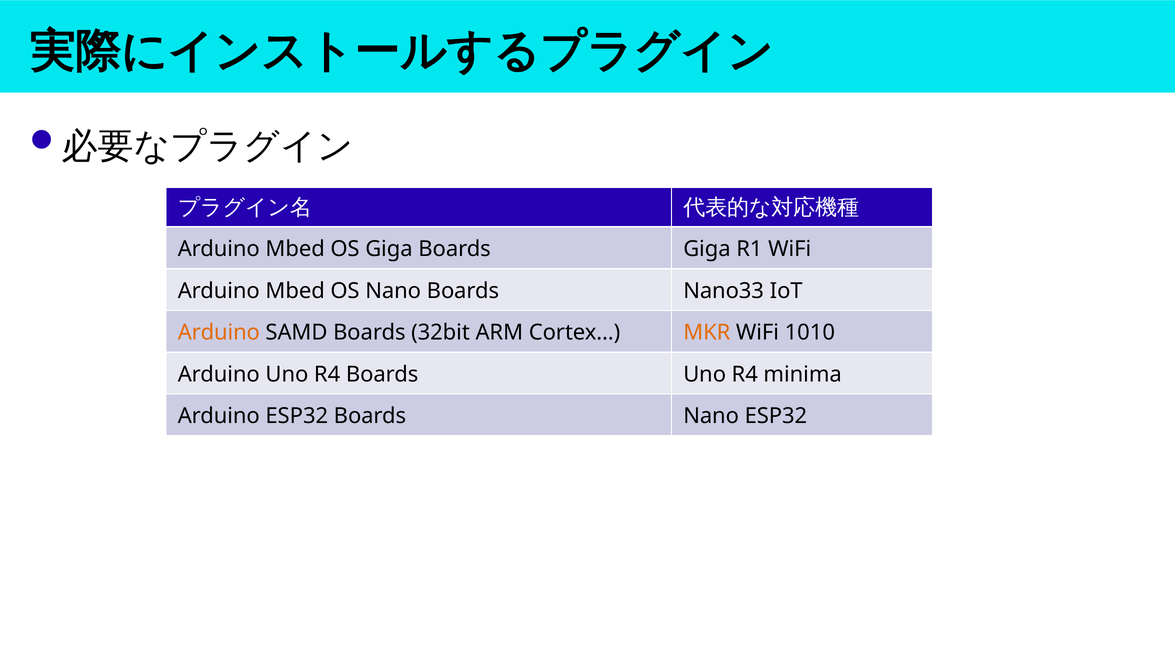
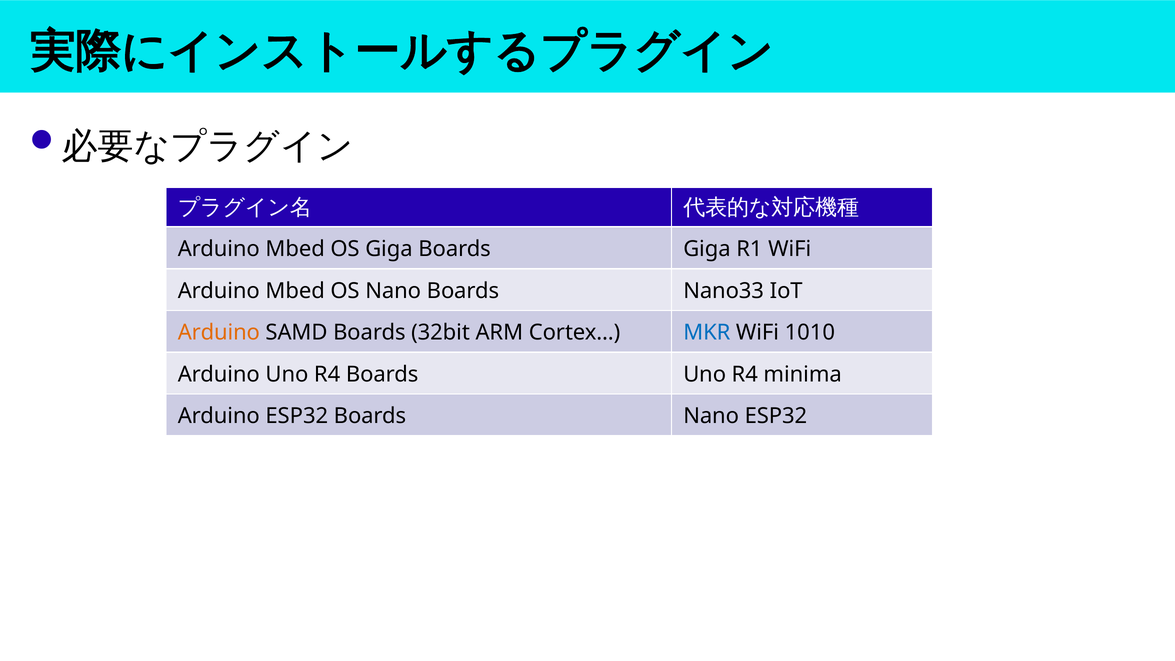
MKR colour: orange -> blue
